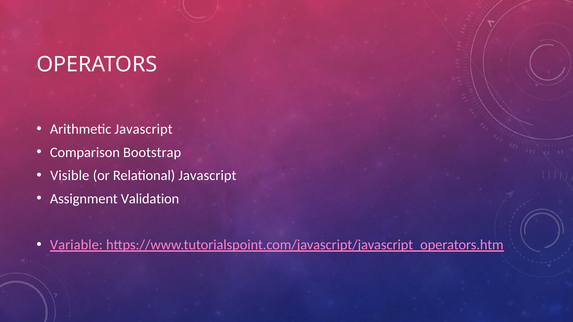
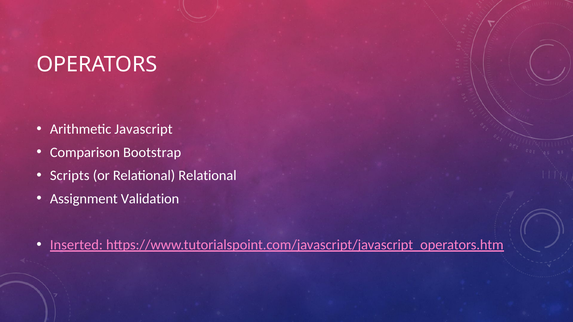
Visible: Visible -> Scripts
Relational Javascript: Javascript -> Relational
Variable: Variable -> Inserted
